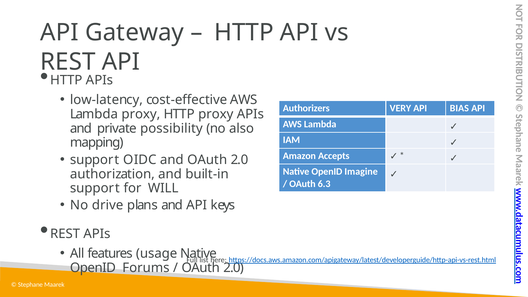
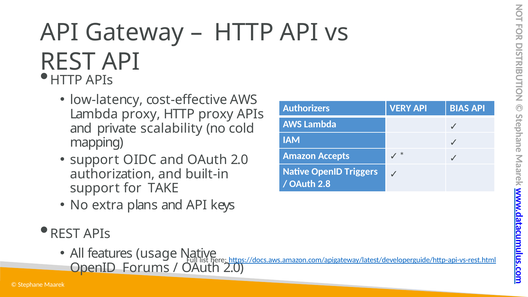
possibility: possibility -> scalability
also: also -> cold
Imagine: Imagine -> Triggers
6.3: 6.3 -> 2.8
WILL: WILL -> TAKE
drive: drive -> extra
